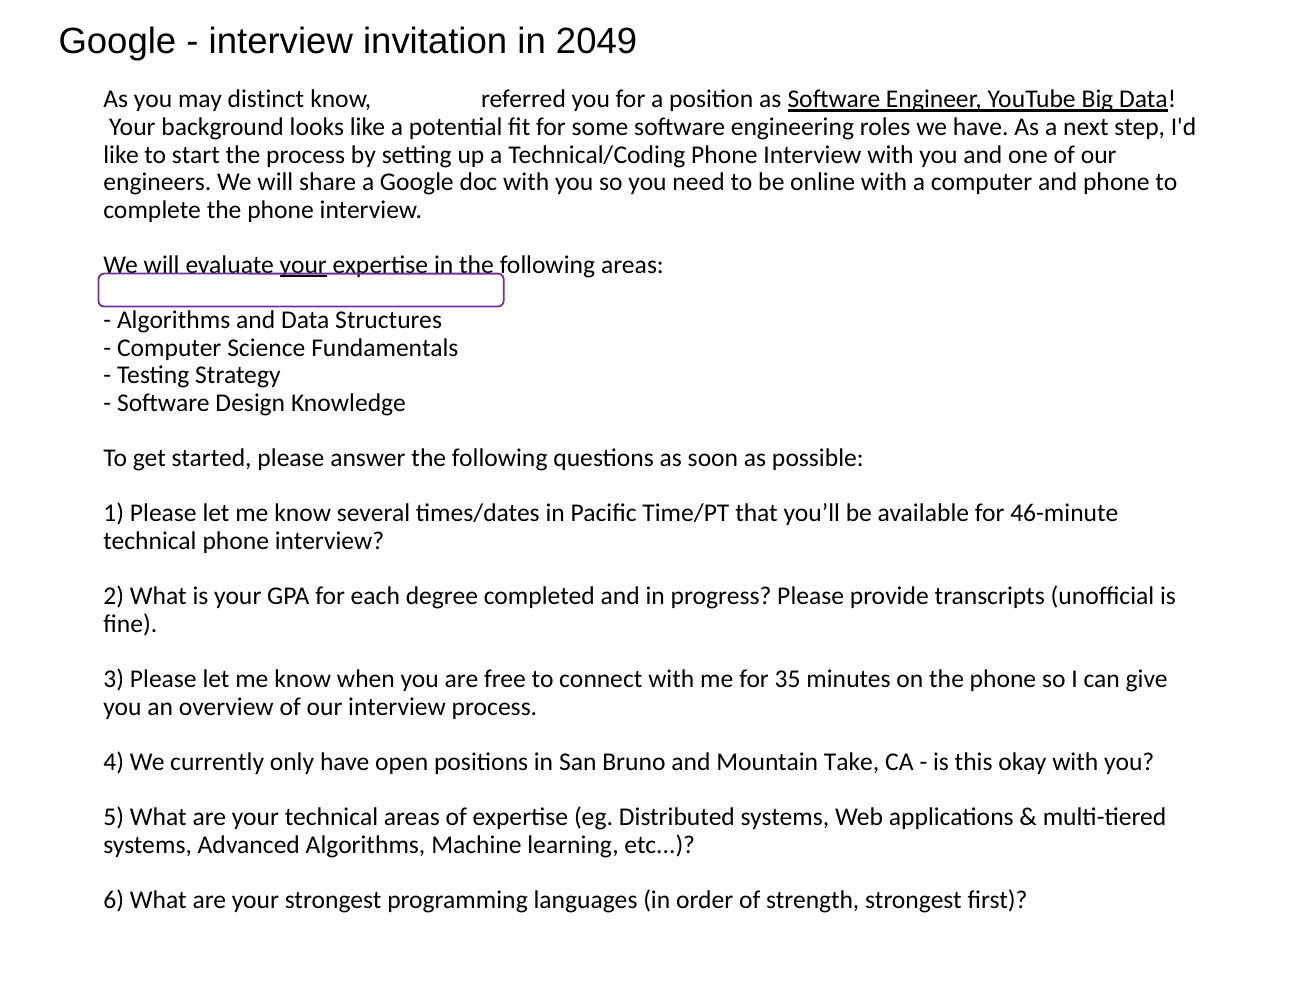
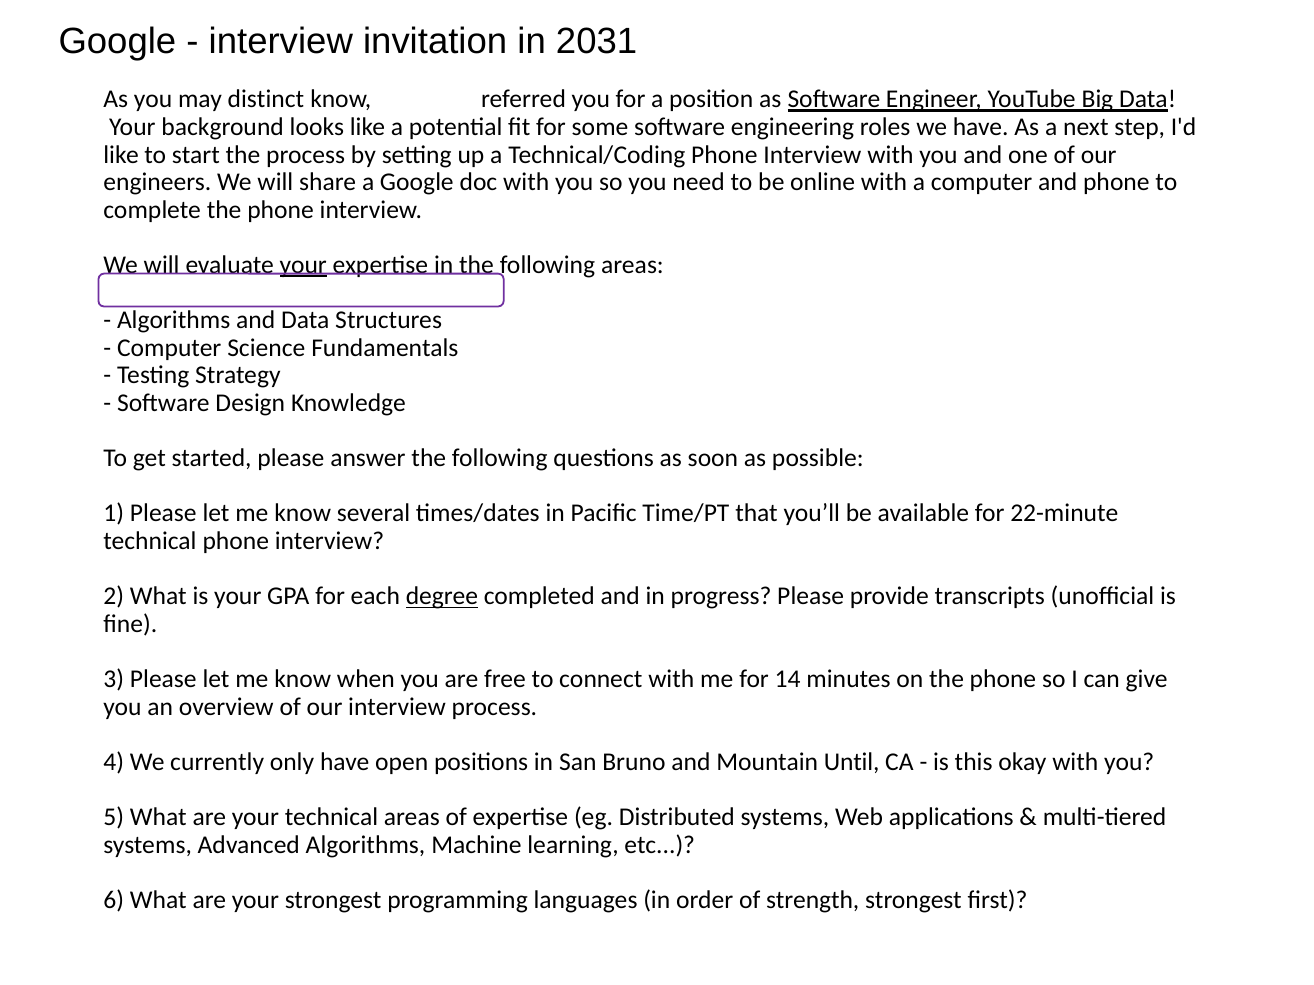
2049: 2049 -> 2031
46-minute: 46-minute -> 22-minute
degree underline: none -> present
35: 35 -> 14
Take: Take -> Until
